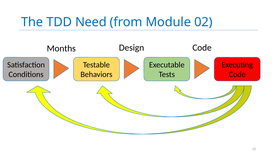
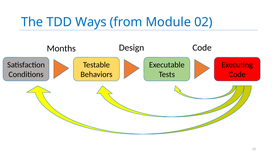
Need: Need -> Ways
